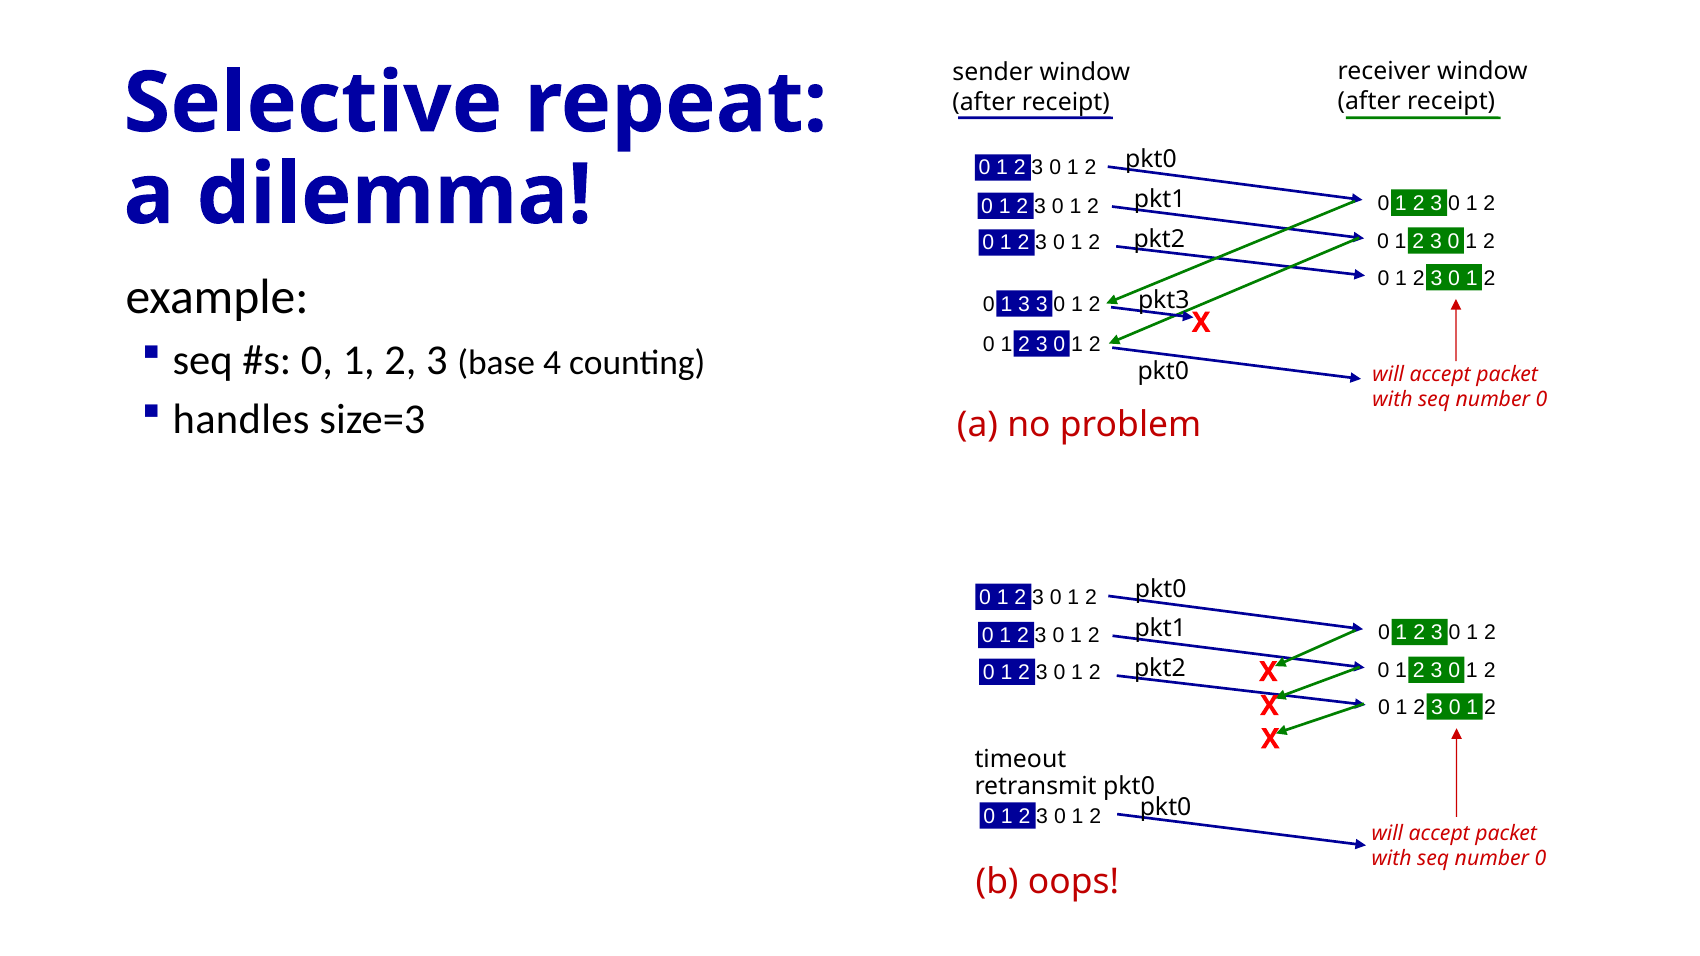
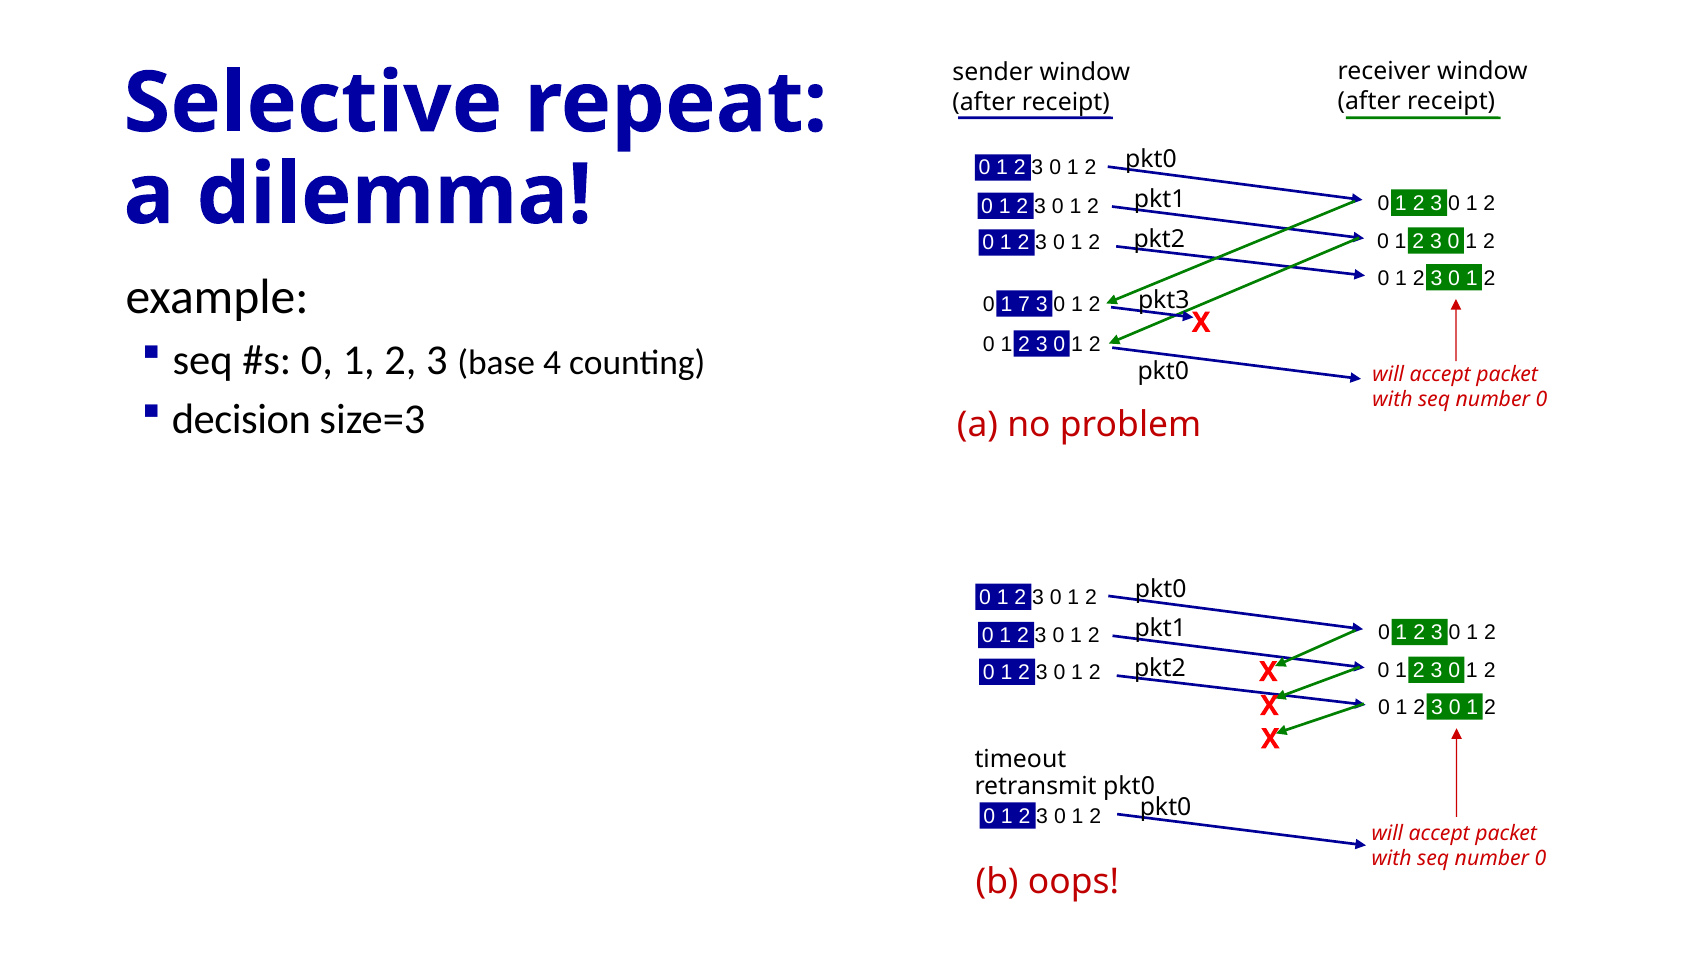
1 3: 3 -> 7
handles: handles -> decision
